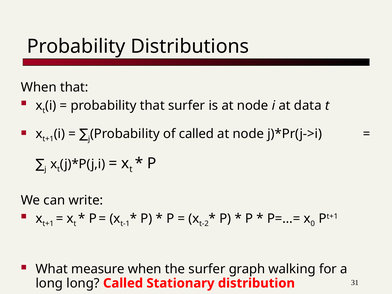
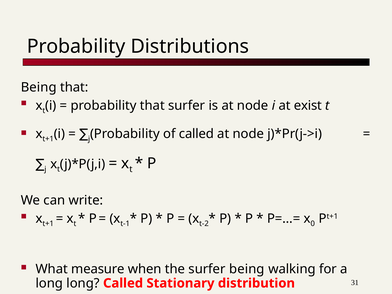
When at (39, 87): When -> Being
data: data -> exist
surfer graph: graph -> being
